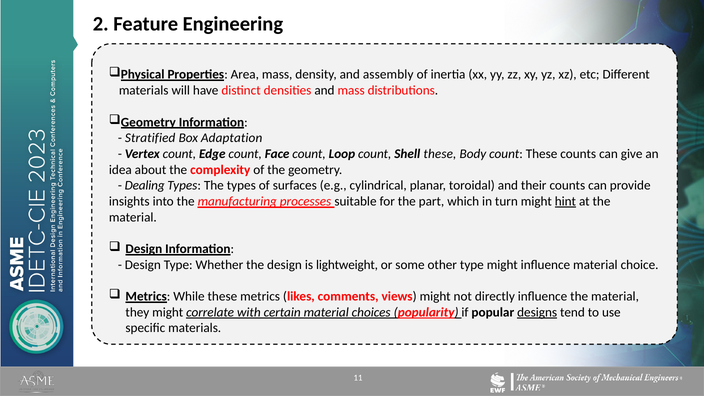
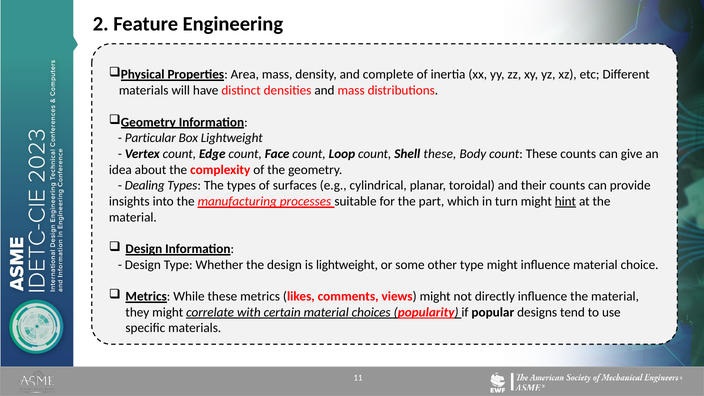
assembly: assembly -> complete
Stratified: Stratified -> Particular
Box Adaptation: Adaptation -> Lightweight
designs underline: present -> none
